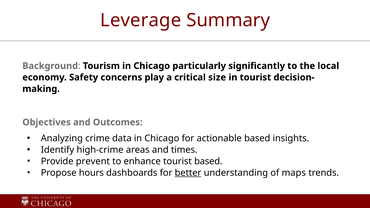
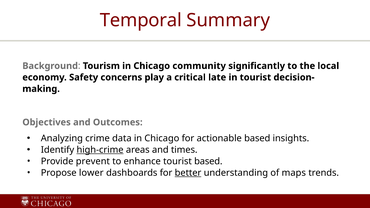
Leverage: Leverage -> Temporal
particularly: particularly -> community
size: size -> late
high-crime underline: none -> present
hours: hours -> lower
